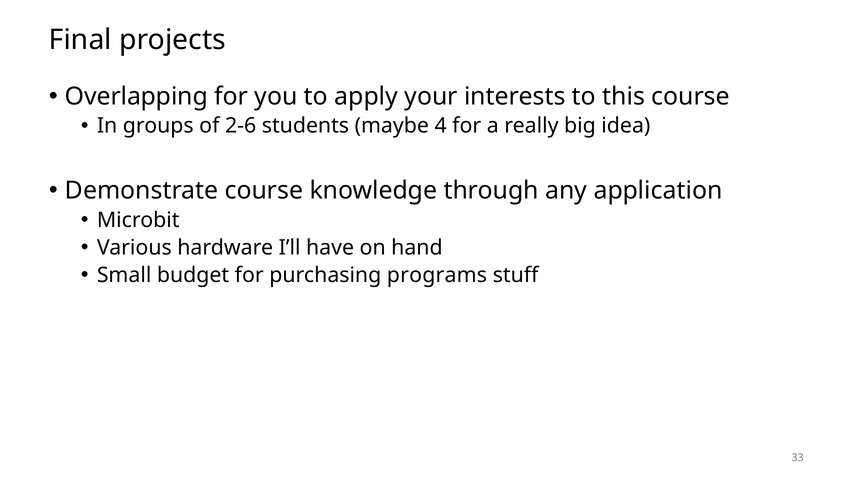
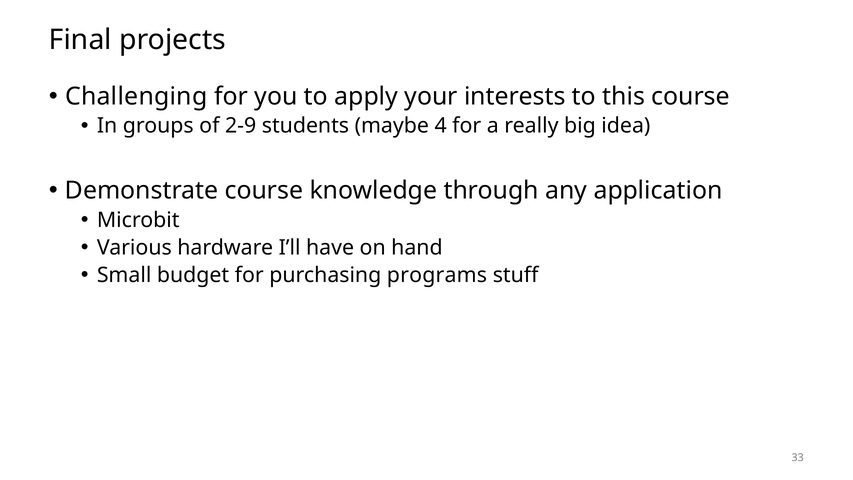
Overlapping: Overlapping -> Challenging
2-6: 2-6 -> 2-9
